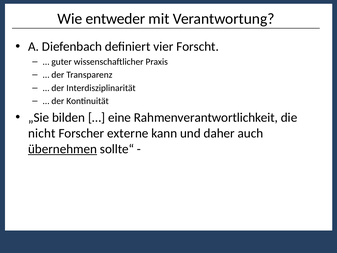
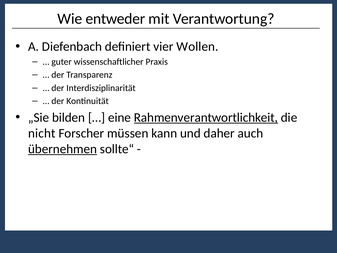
Forscht: Forscht -> Wollen
Rahmenverantwortlichkeit underline: none -> present
externe: externe -> müssen
